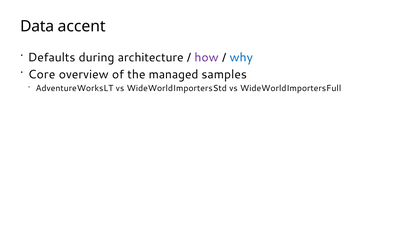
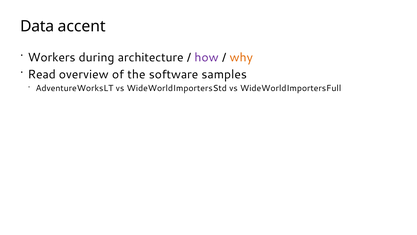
Defaults: Defaults -> Workers
why colour: blue -> orange
Core: Core -> Read
managed: managed -> software
